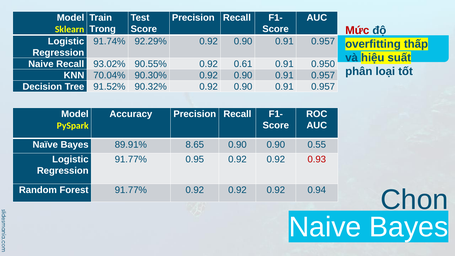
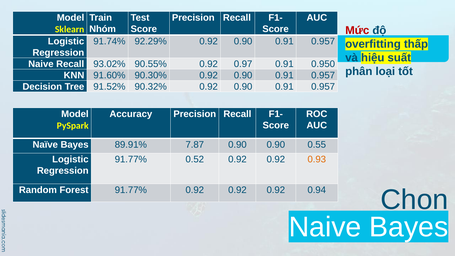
Trong: Trong -> Nhóm
0.61: 0.61 -> 0.97
70.04%: 70.04% -> 91.60%
8.65: 8.65 -> 7.87
0.95: 0.95 -> 0.52
0.93 colour: red -> orange
